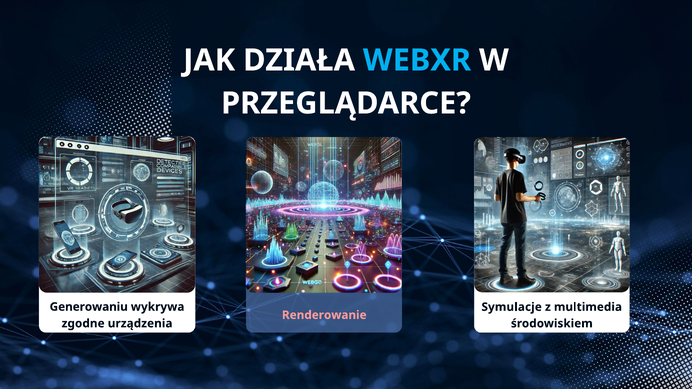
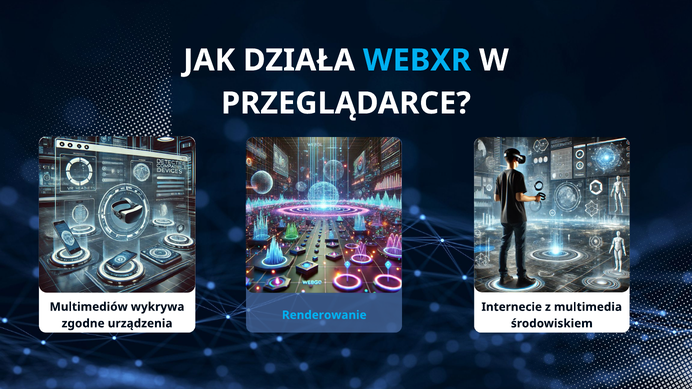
Generowaniu: Generowaniu -> Multimediów
Symulacje: Symulacje -> Internecie
Renderowanie colour: pink -> light blue
